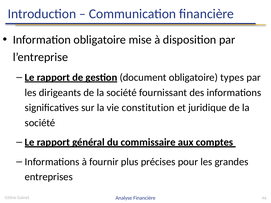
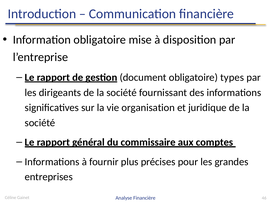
constitution: constitution -> organisation
